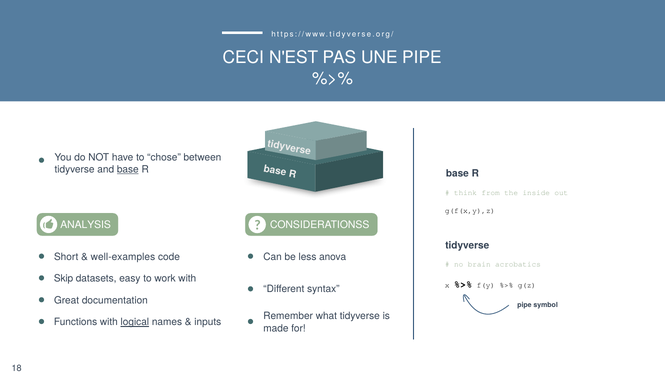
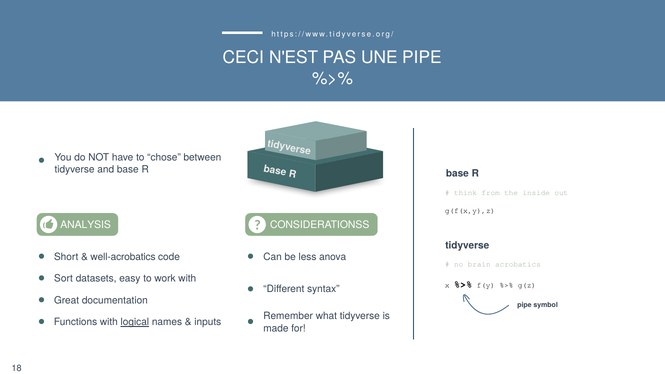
base at (128, 169) underline: present -> none
well-examples: well-examples -> well-acrobatics
Skip: Skip -> Sort
